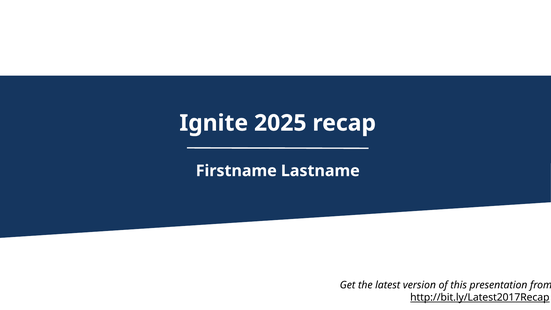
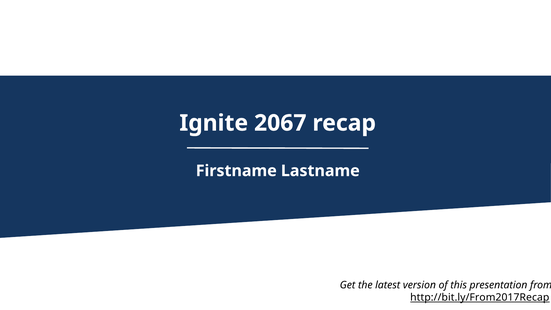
2025: 2025 -> 2067
http://bit.ly/Latest2017Recap: http://bit.ly/Latest2017Recap -> http://bit.ly/From2017Recap
